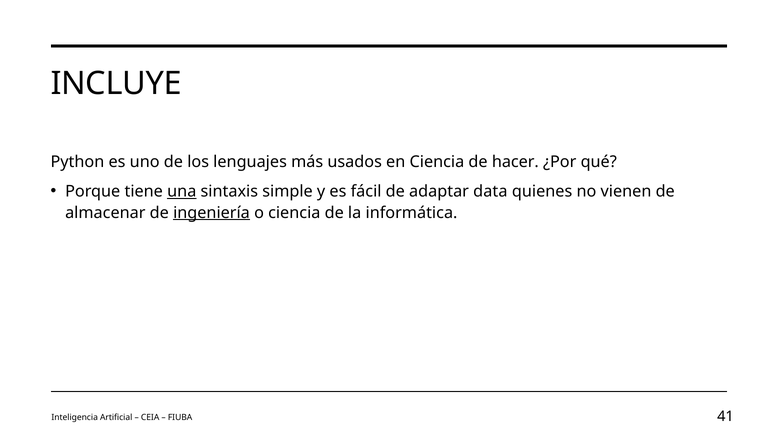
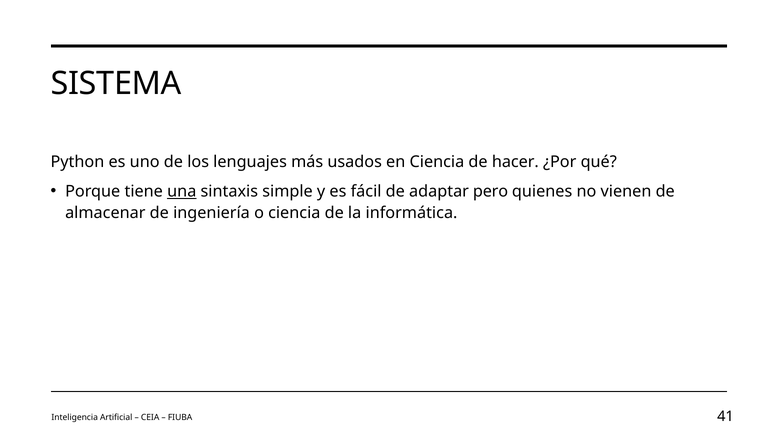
INCLUYE: INCLUYE -> SISTEMA
data: data -> pero
ingeniería underline: present -> none
